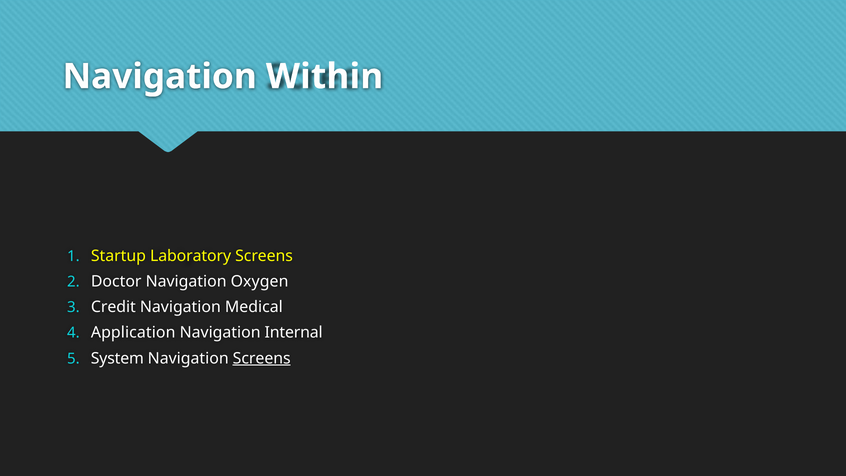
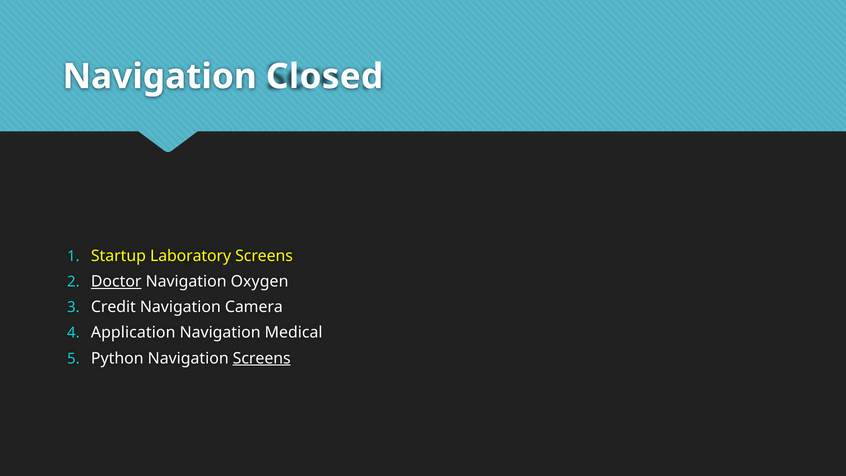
Within: Within -> Closed
Doctor underline: none -> present
Medical: Medical -> Camera
Internal: Internal -> Medical
System: System -> Python
